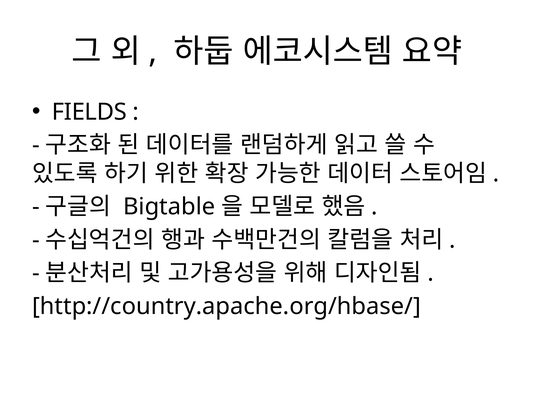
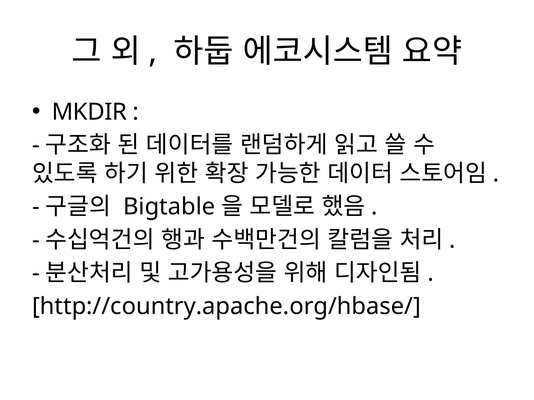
FIELDS: FIELDS -> MKDIR
